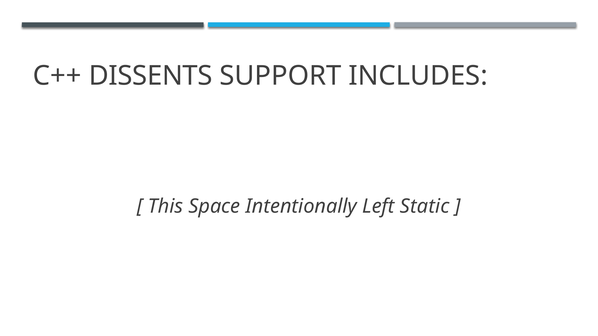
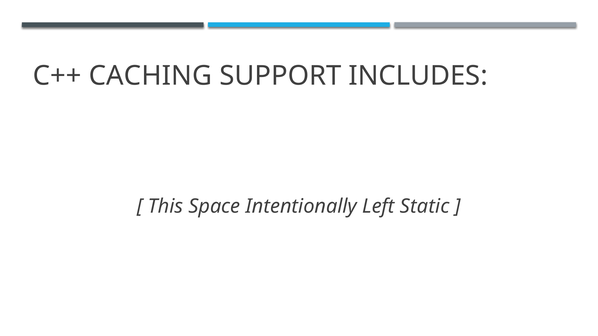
DISSENTS: DISSENTS -> CACHING
